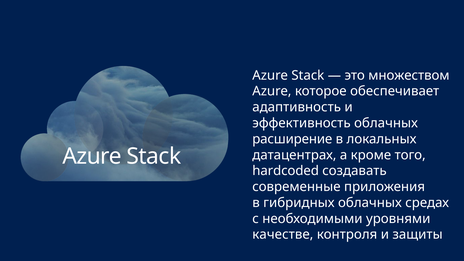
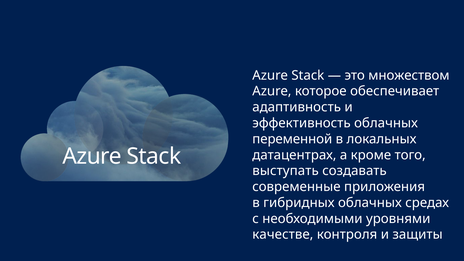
расширение: расширение -> переменной
hardcoded: hardcoded -> выступать
